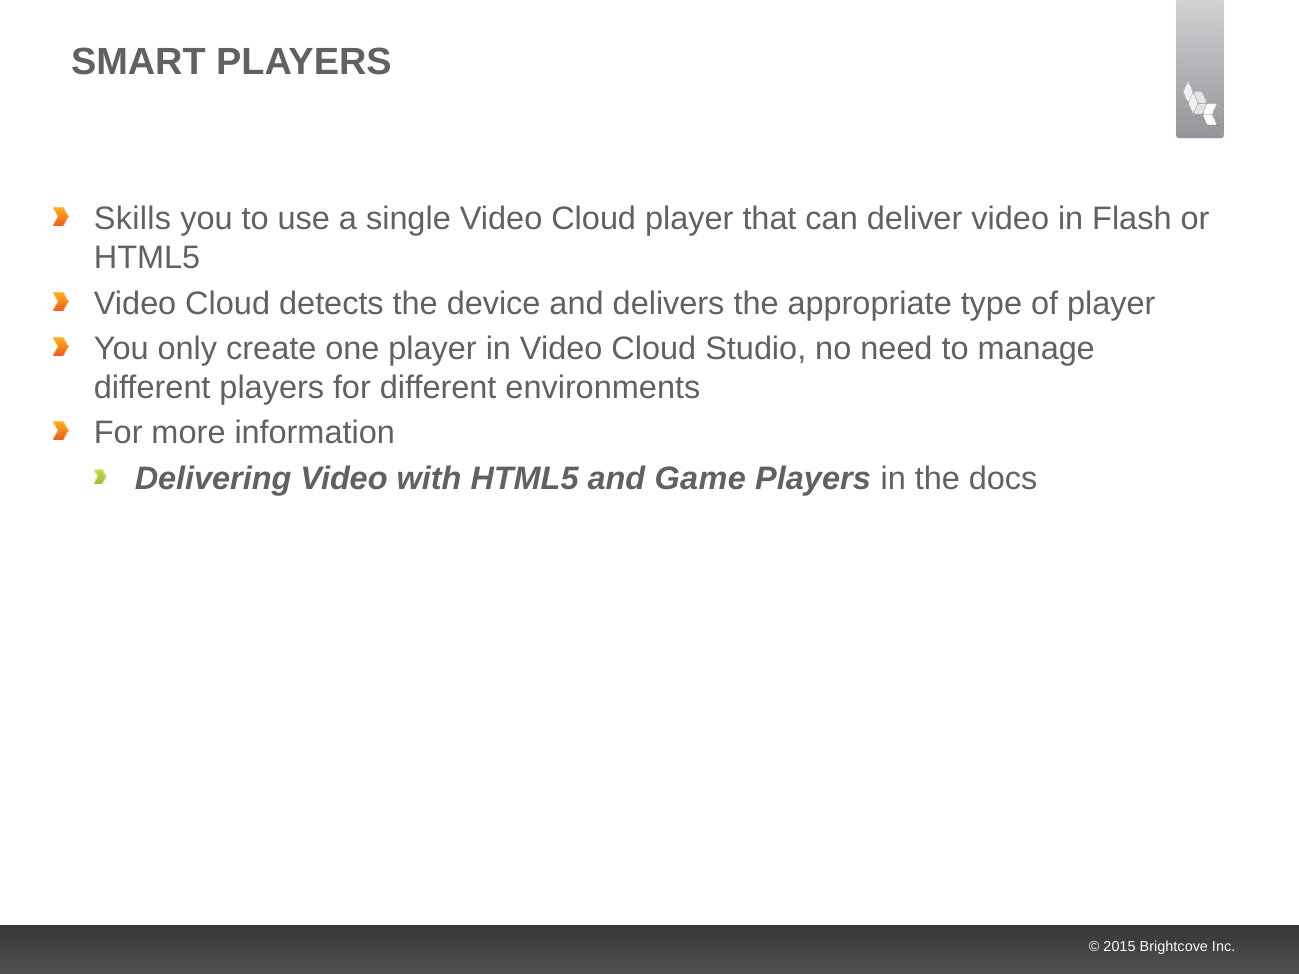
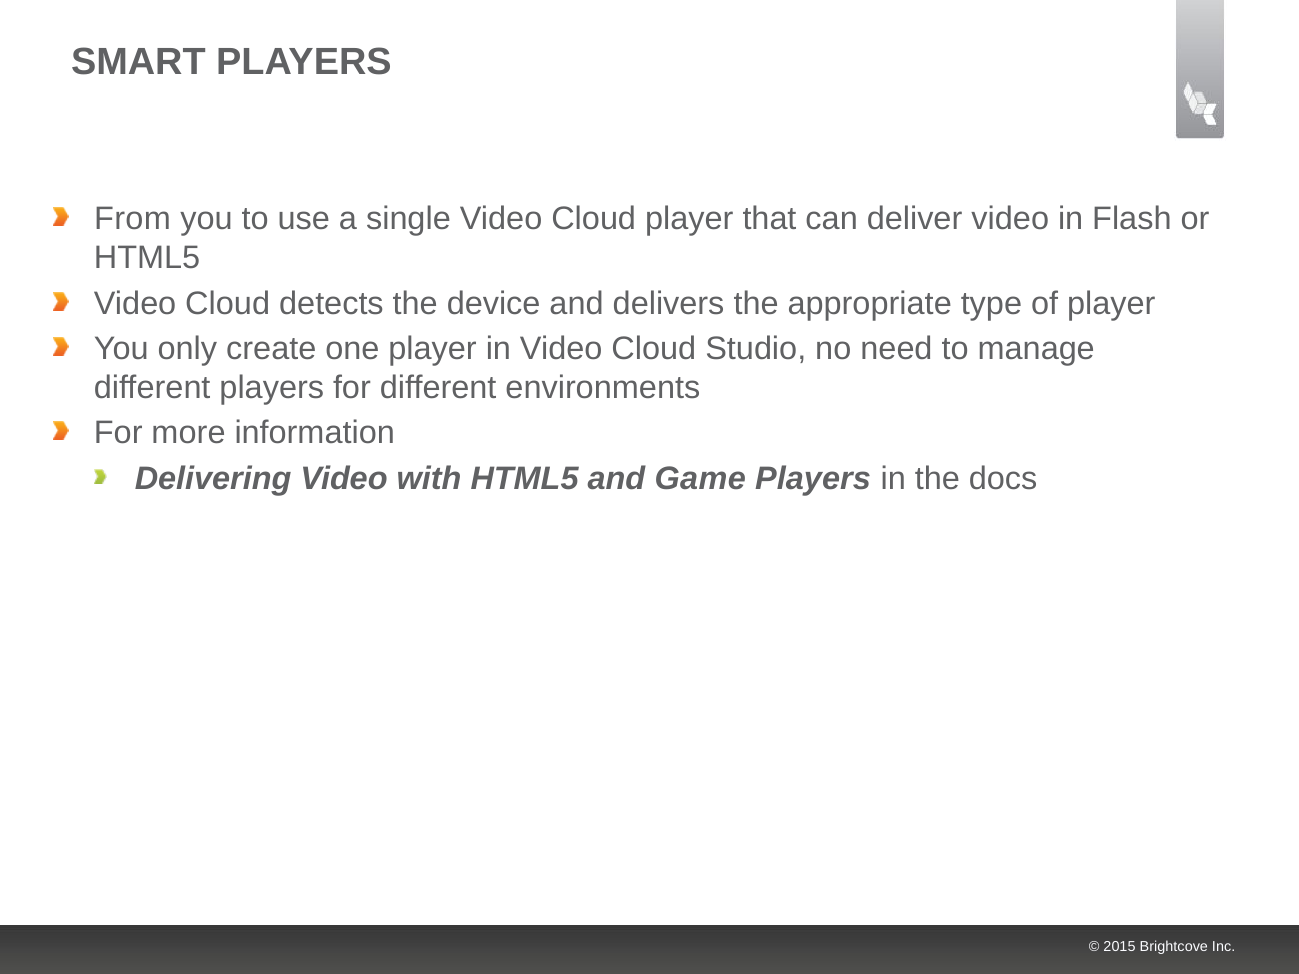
Skills: Skills -> From
